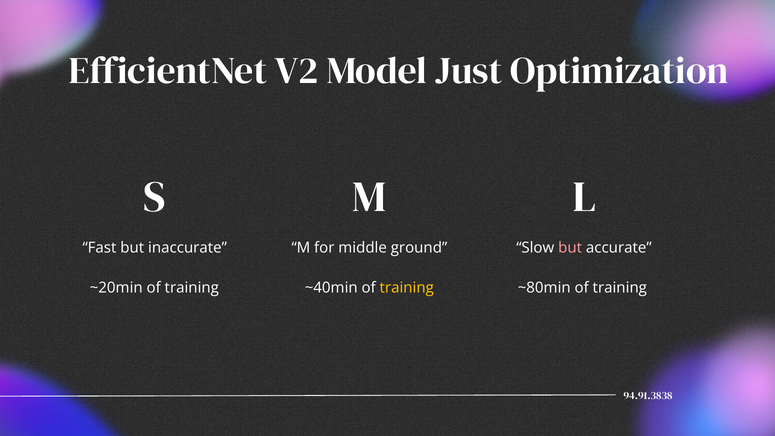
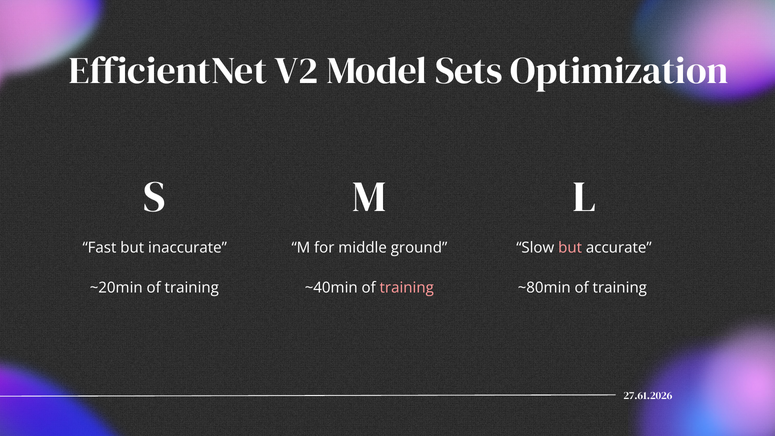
Just: Just -> Sets
training at (407, 288) colour: yellow -> pink
94.91.3838: 94.91.3838 -> 27.61.2026
